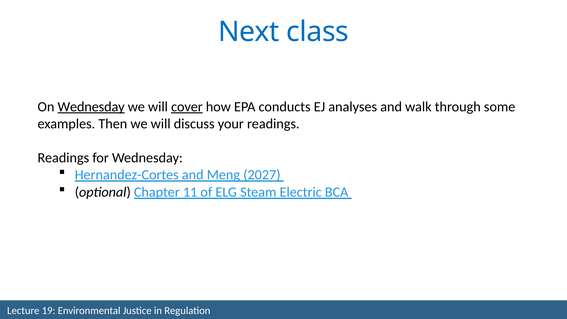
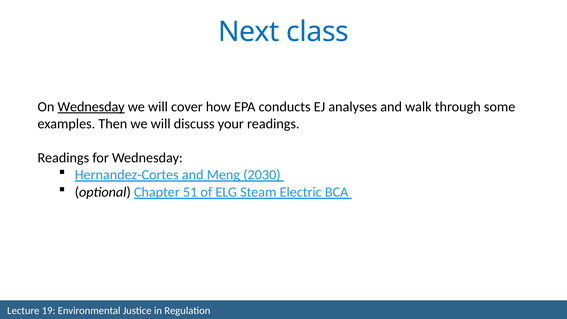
cover underline: present -> none
2027: 2027 -> 2030
11: 11 -> 51
